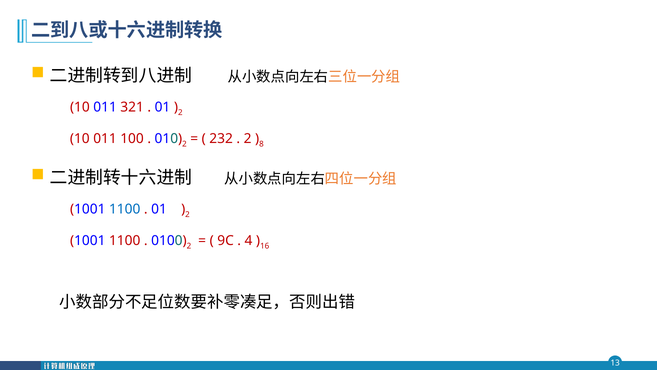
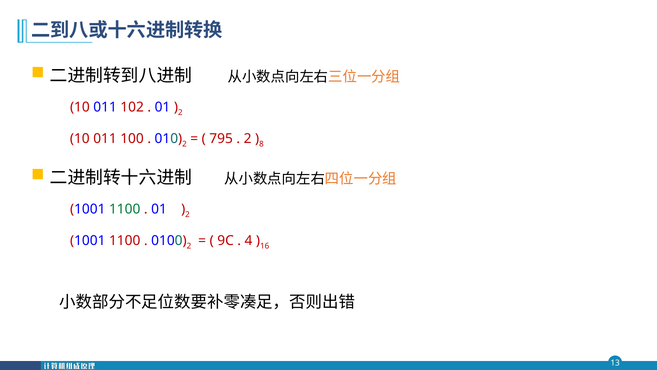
321: 321 -> 102
232: 232 -> 795
1100 at (125, 209) colour: blue -> green
